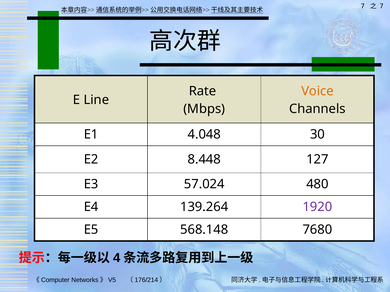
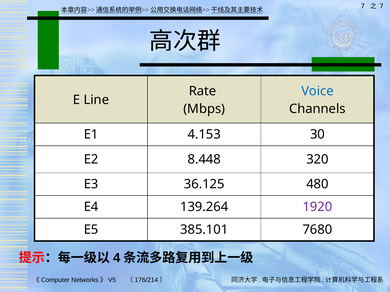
Voice colour: orange -> blue
4.048: 4.048 -> 4.153
127: 127 -> 320
57.024: 57.024 -> 36.125
568.148: 568.148 -> 385.101
